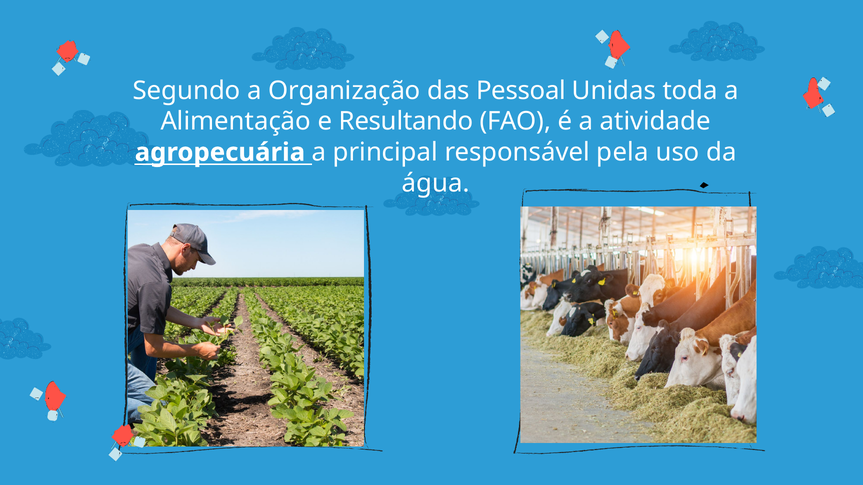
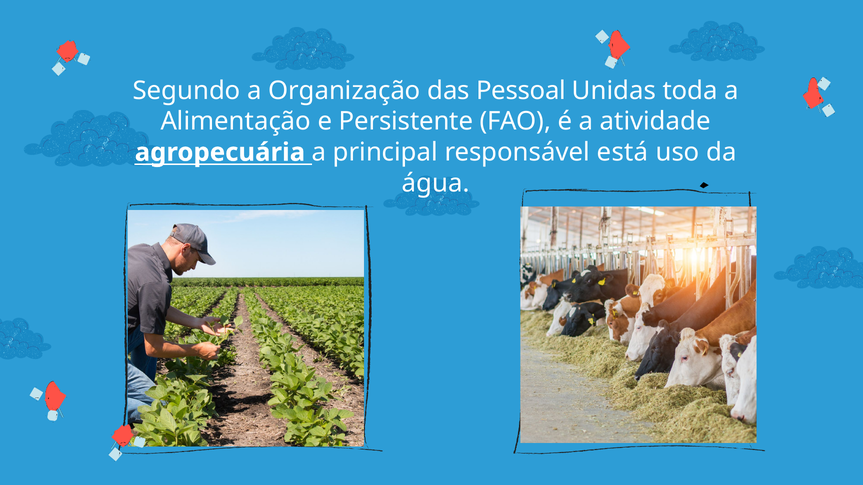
Resultando: Resultando -> Persistente
pela: pela -> está
